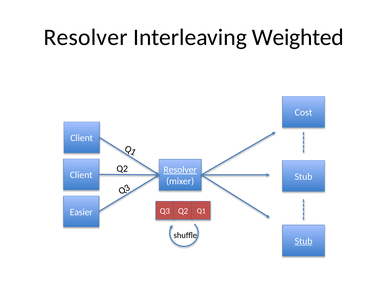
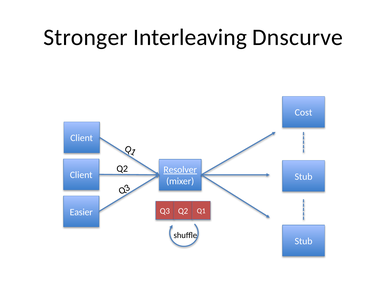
Resolver at (86, 37): Resolver -> Stronger
Weighted: Weighted -> Dnscurve
Stub at (304, 241) underline: present -> none
